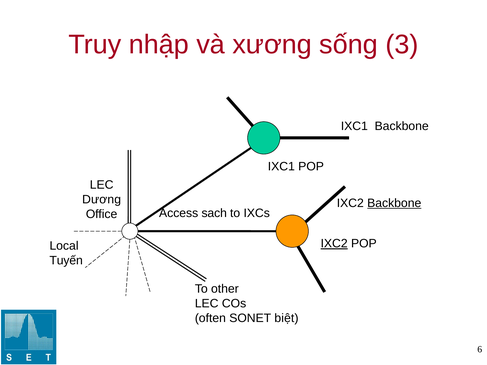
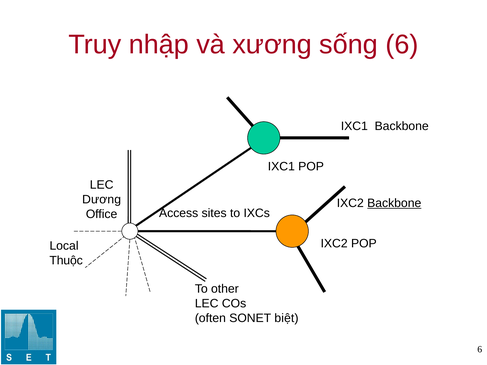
sống 3: 3 -> 6
sach: sach -> sites
IXC2 at (334, 244) underline: present -> none
Tuyến: Tuyến -> Thuộc
